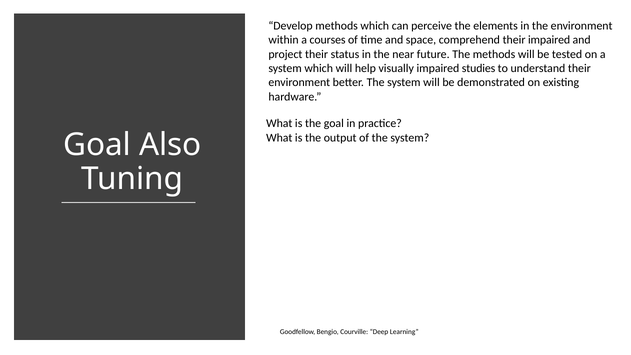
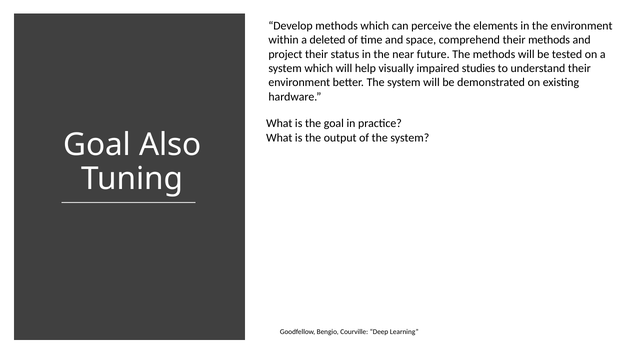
courses: courses -> deleted
their impaired: impaired -> methods
